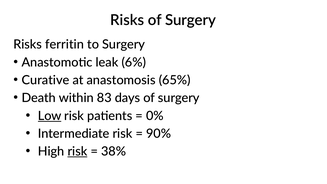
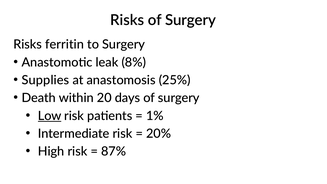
6%: 6% -> 8%
Curative: Curative -> Supplies
65%: 65% -> 25%
83: 83 -> 20
0%: 0% -> 1%
90%: 90% -> 20%
risk at (77, 151) underline: present -> none
38%: 38% -> 87%
